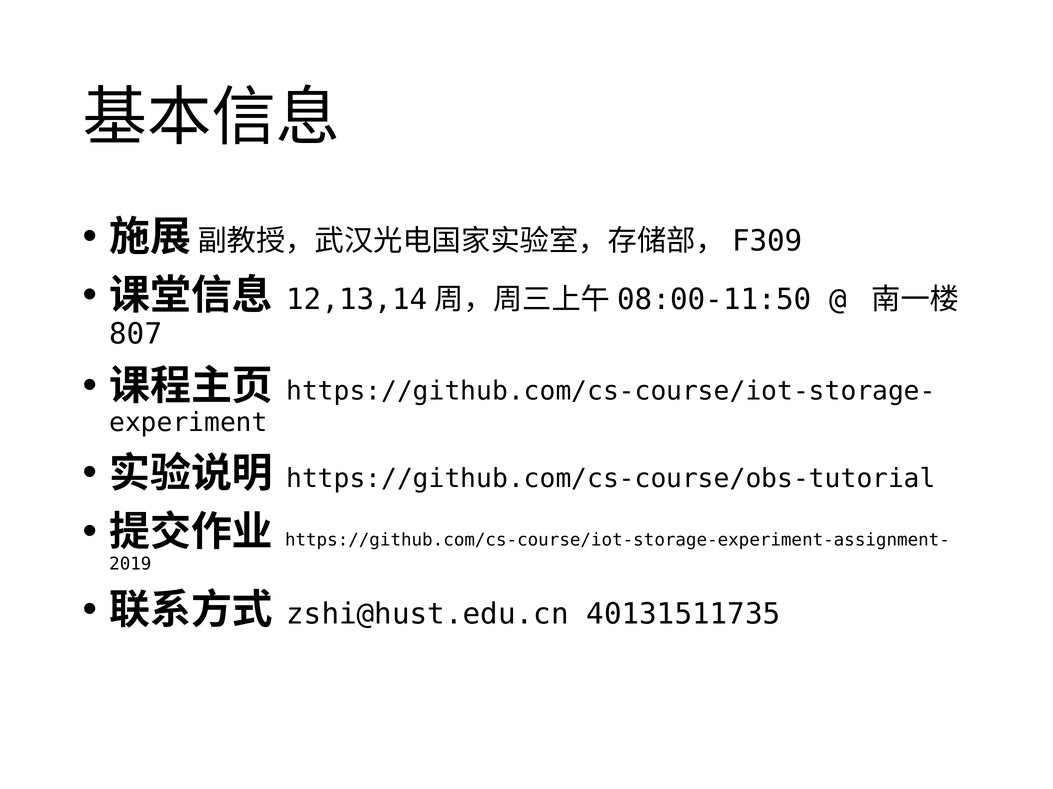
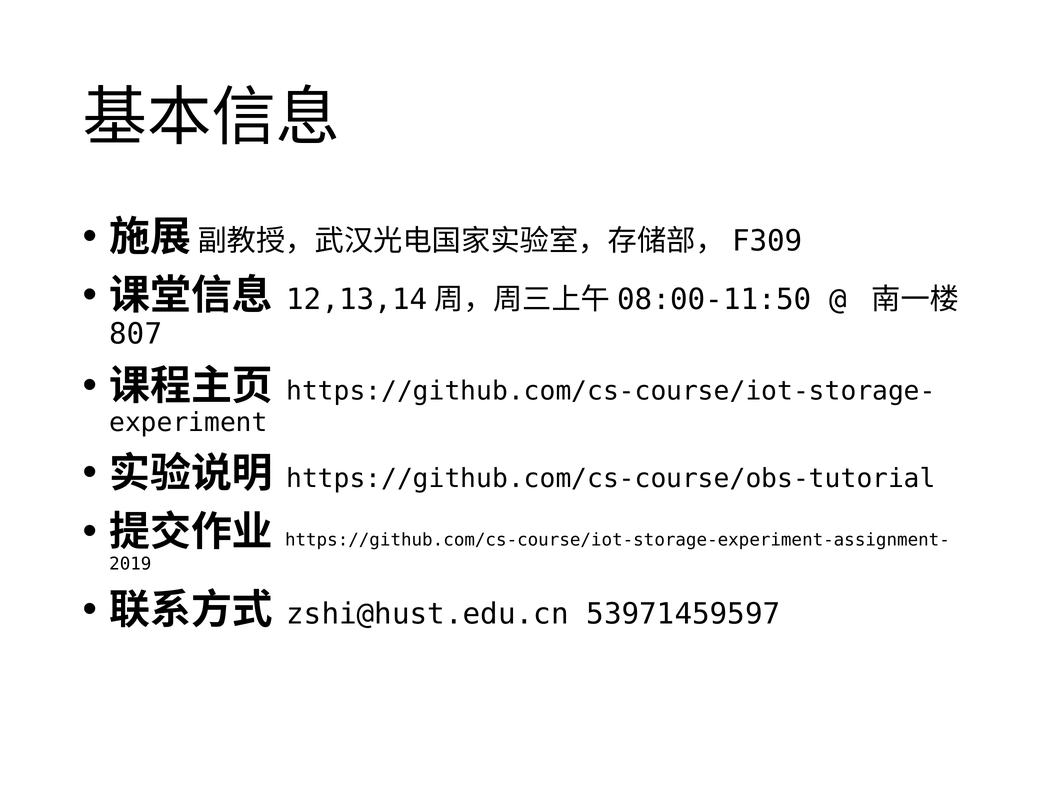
40131511735: 40131511735 -> 53971459597
